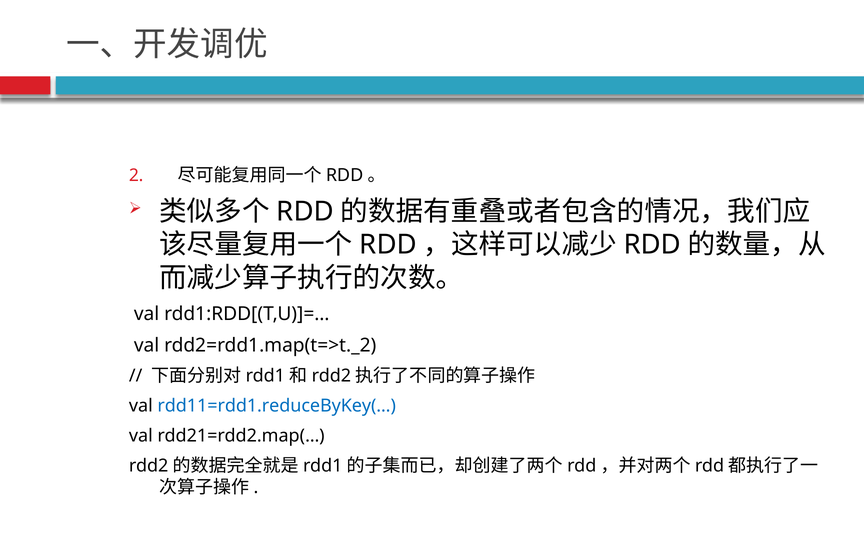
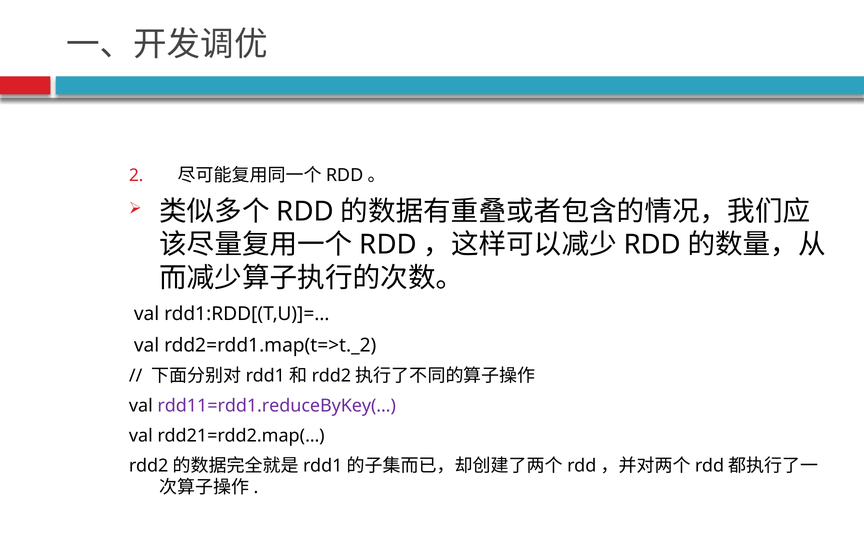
rdd11=rdd1.reduceByKey(… colour: blue -> purple
